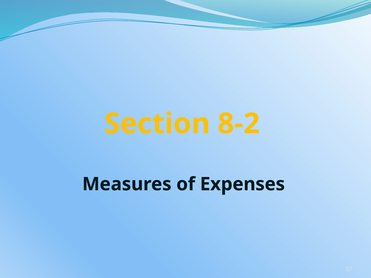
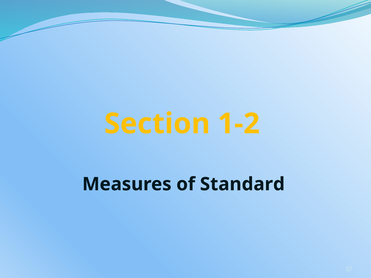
8-2: 8-2 -> 1-2
Expenses: Expenses -> Standard
